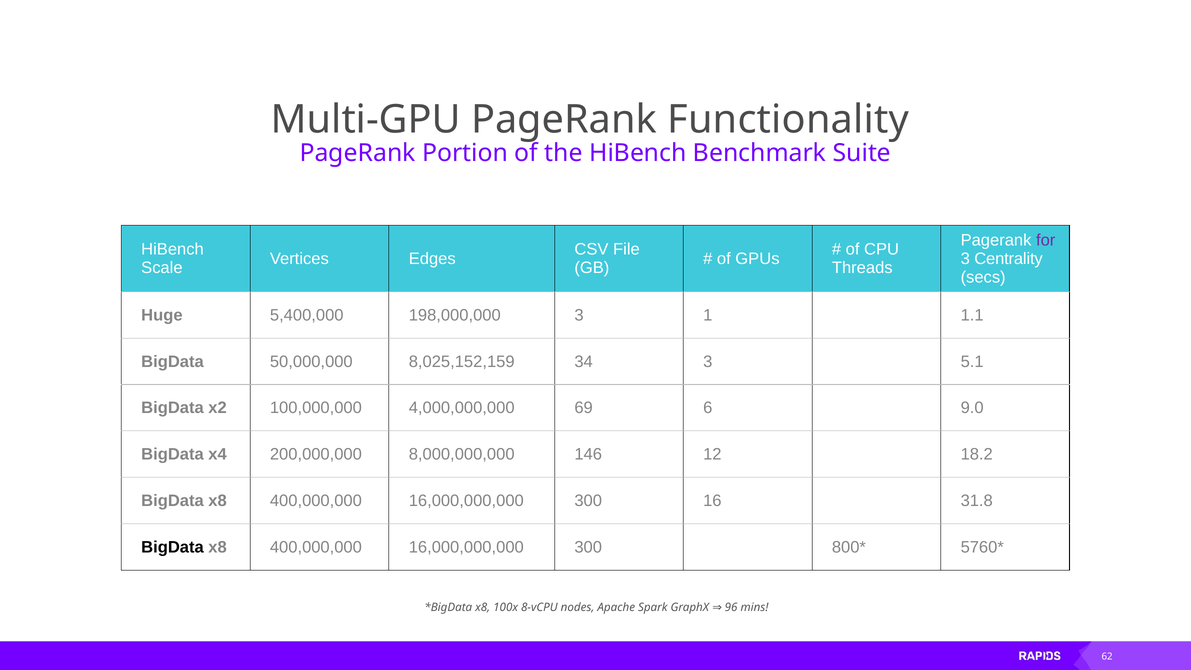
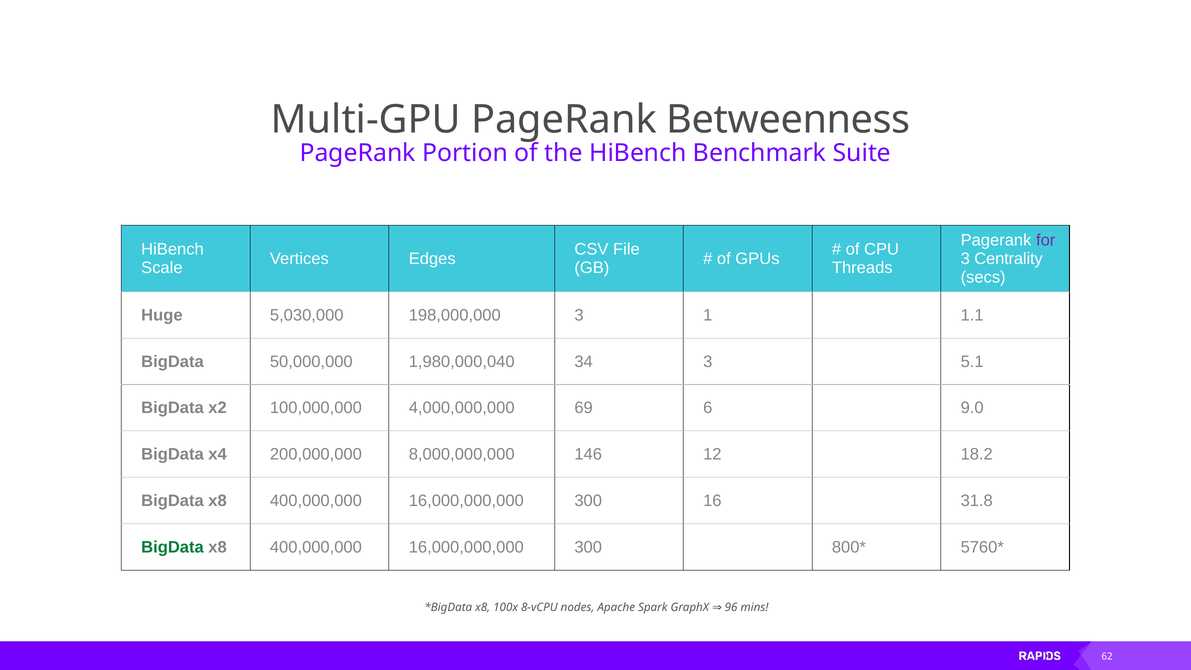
Functionality: Functionality -> Betweenness
5,400,000: 5,400,000 -> 5,030,000
8,025,152,159: 8,025,152,159 -> 1,980,000,040
BigData at (173, 547) colour: black -> green
